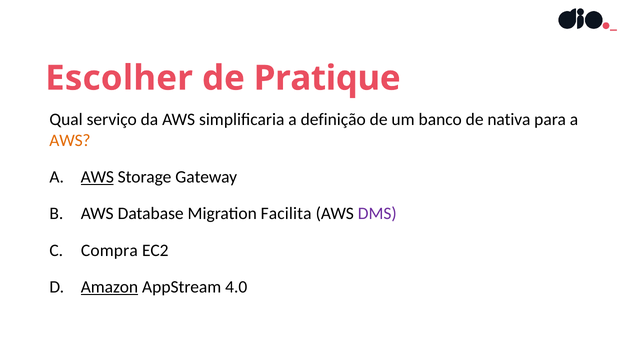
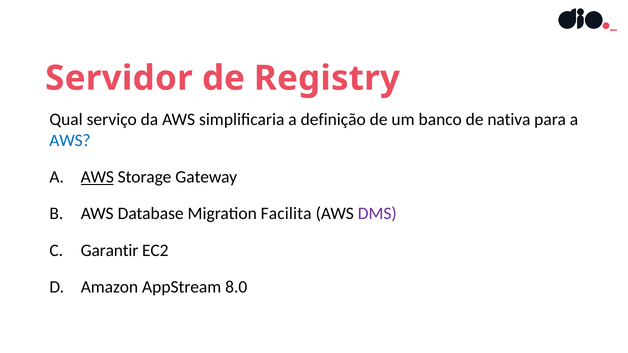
Escolher: Escolher -> Servidor
Pratique: Pratique -> Registry
AWS at (70, 141) colour: orange -> blue
Compra: Compra -> Garantir
Amazon underline: present -> none
4.0: 4.0 -> 8.0
